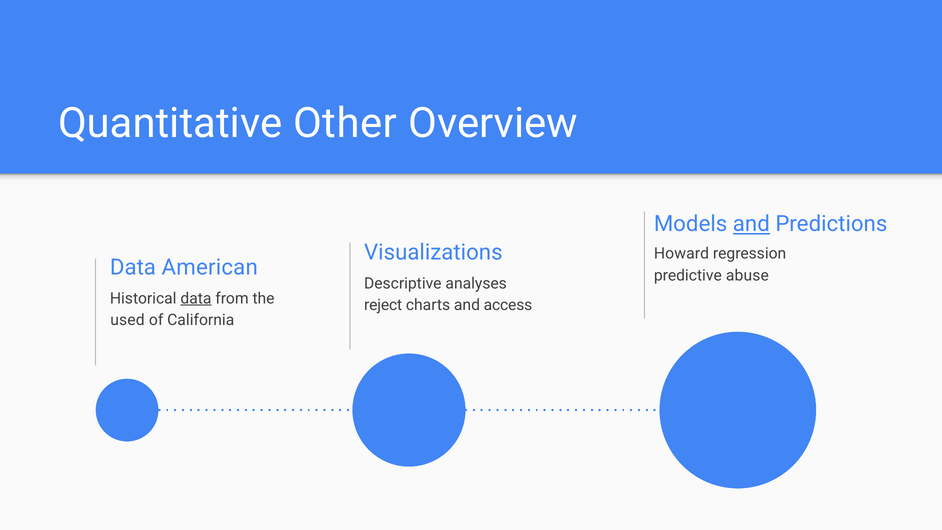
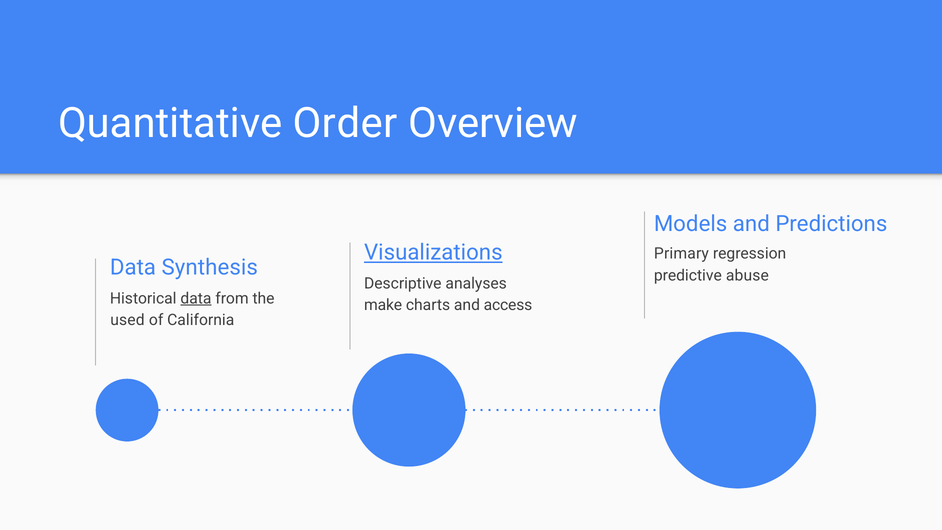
Other: Other -> Order
and at (751, 224) underline: present -> none
Visualizations underline: none -> present
Howard: Howard -> Primary
American: American -> Synthesis
reject: reject -> make
